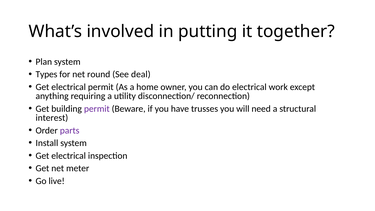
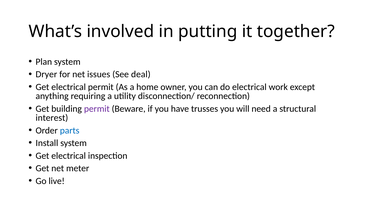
Types: Types -> Dryer
round: round -> issues
parts colour: purple -> blue
